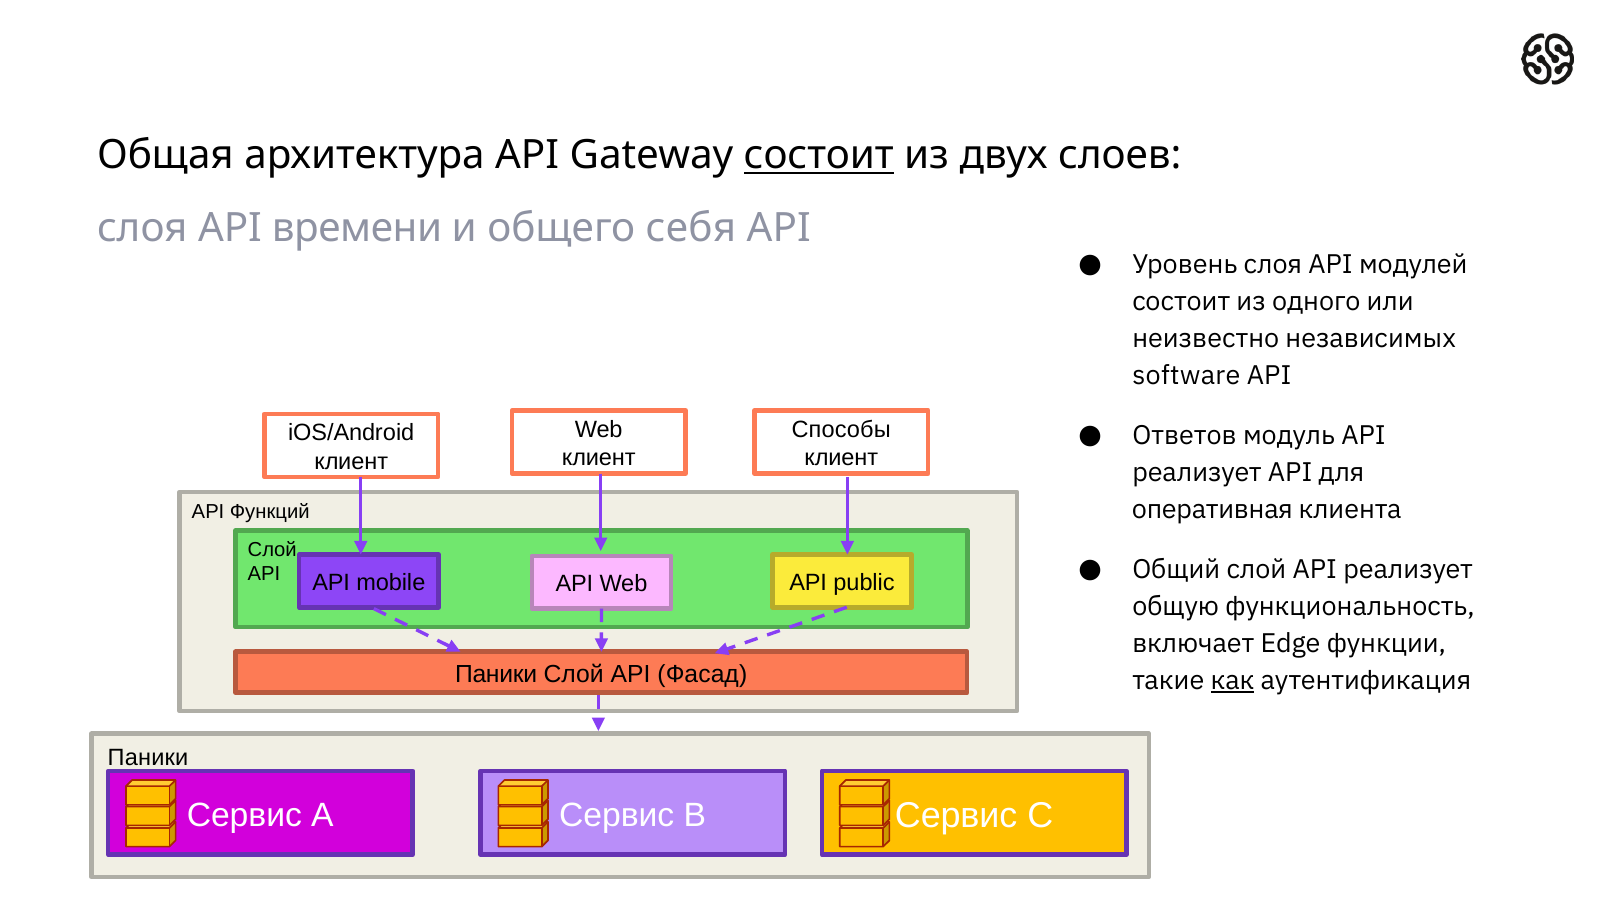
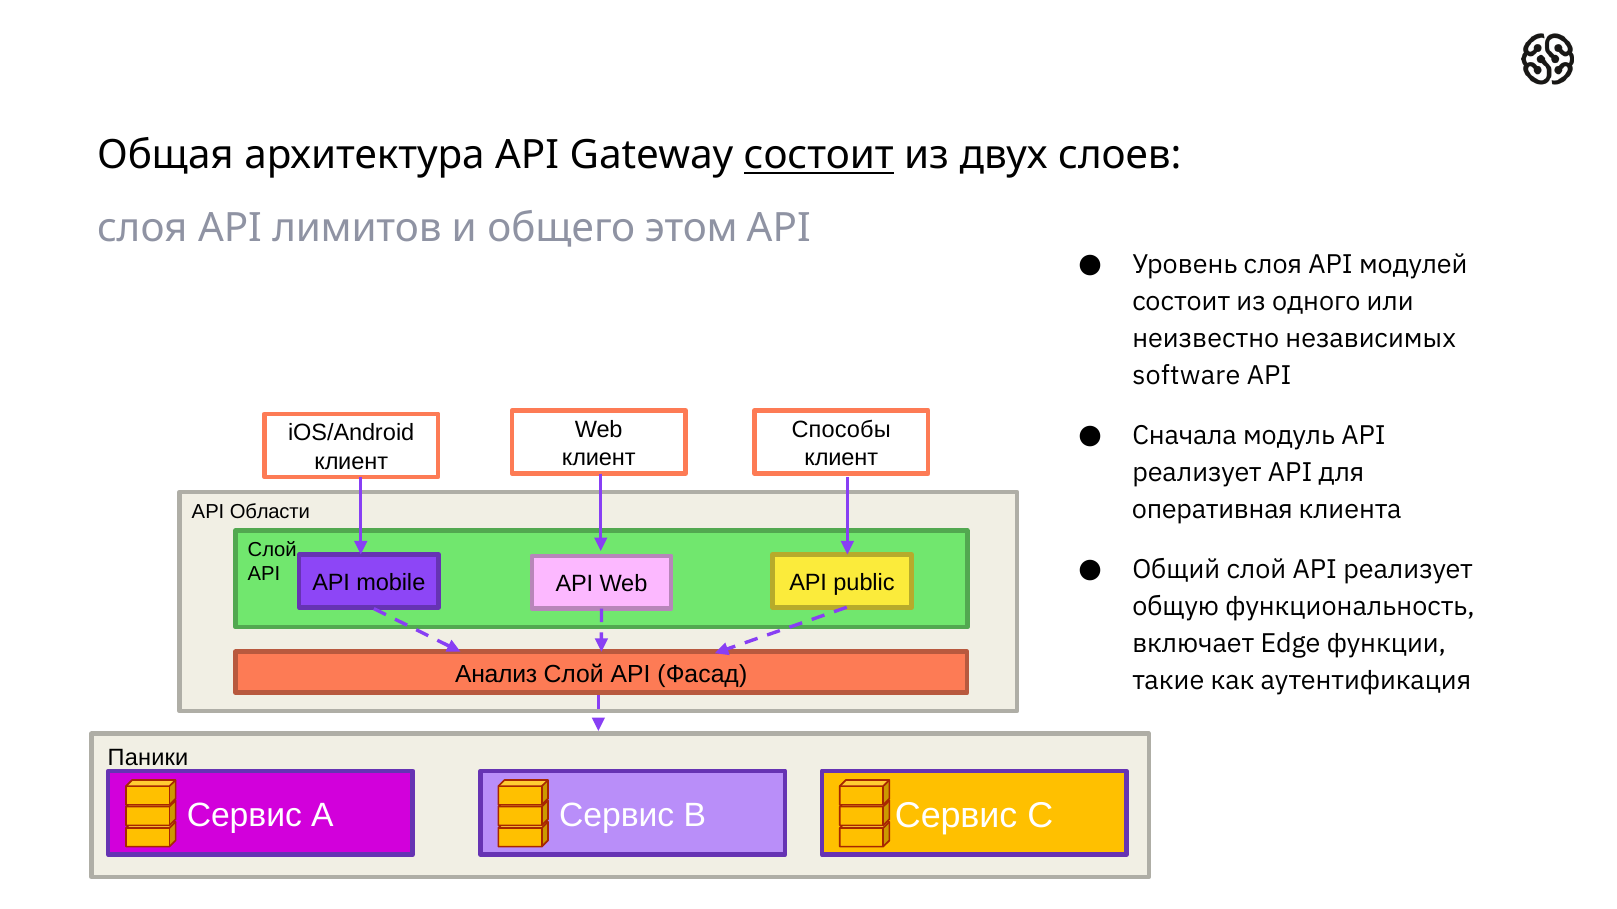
времени: времени -> лимитов
себя: себя -> этом
Ответов: Ответов -> Сначала
Функций: Функций -> Области
Паники at (496, 675): Паники -> Анализ
как underline: present -> none
